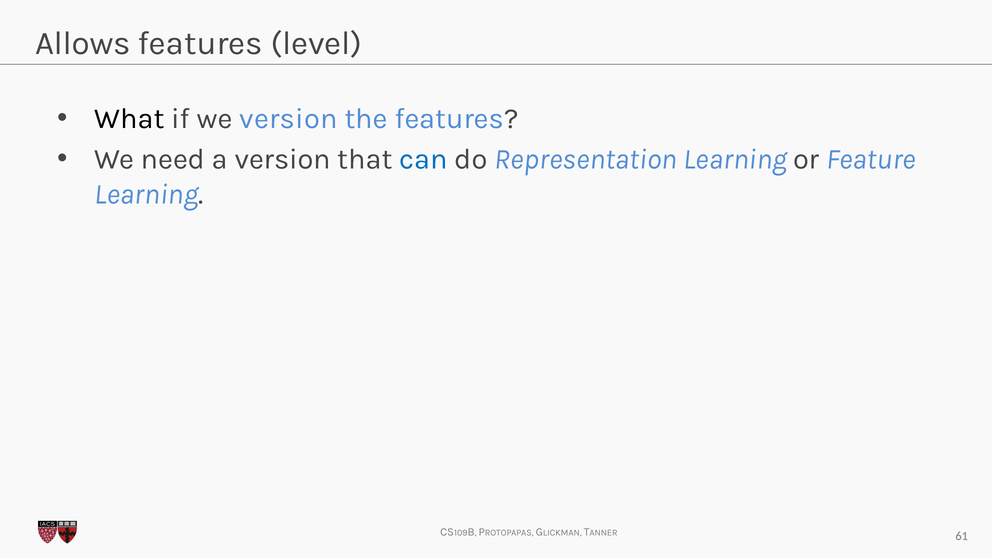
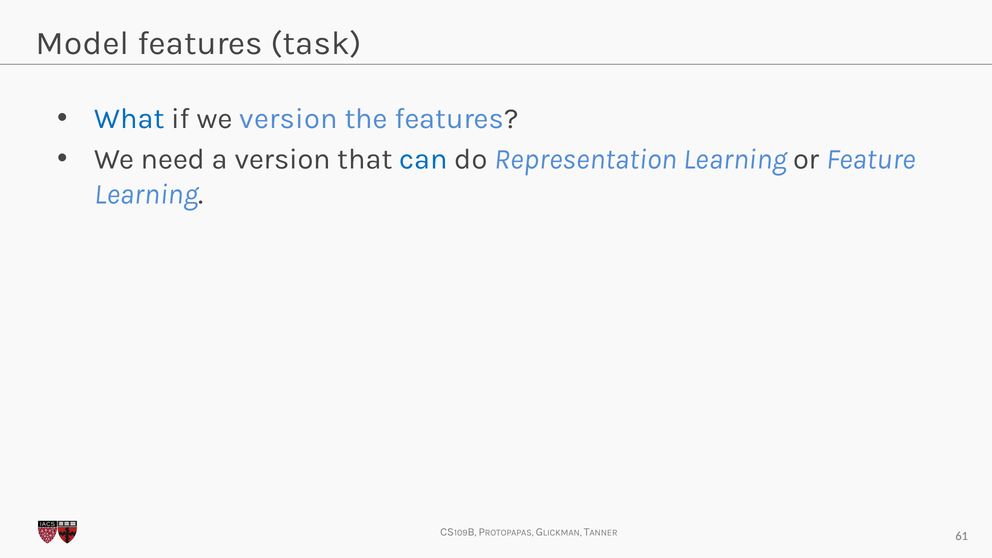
Allows: Allows -> Model
level: level -> task
What colour: black -> blue
